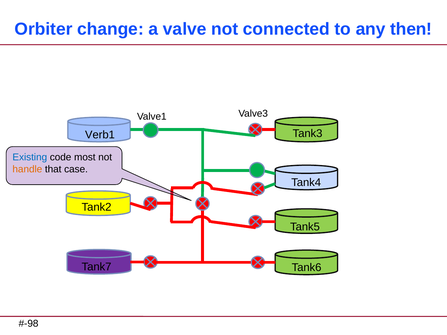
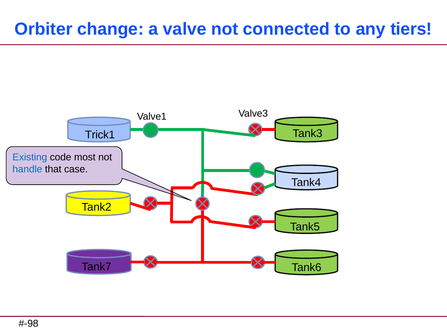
then: then -> tiers
Verb1: Verb1 -> Trick1
handle colour: orange -> blue
